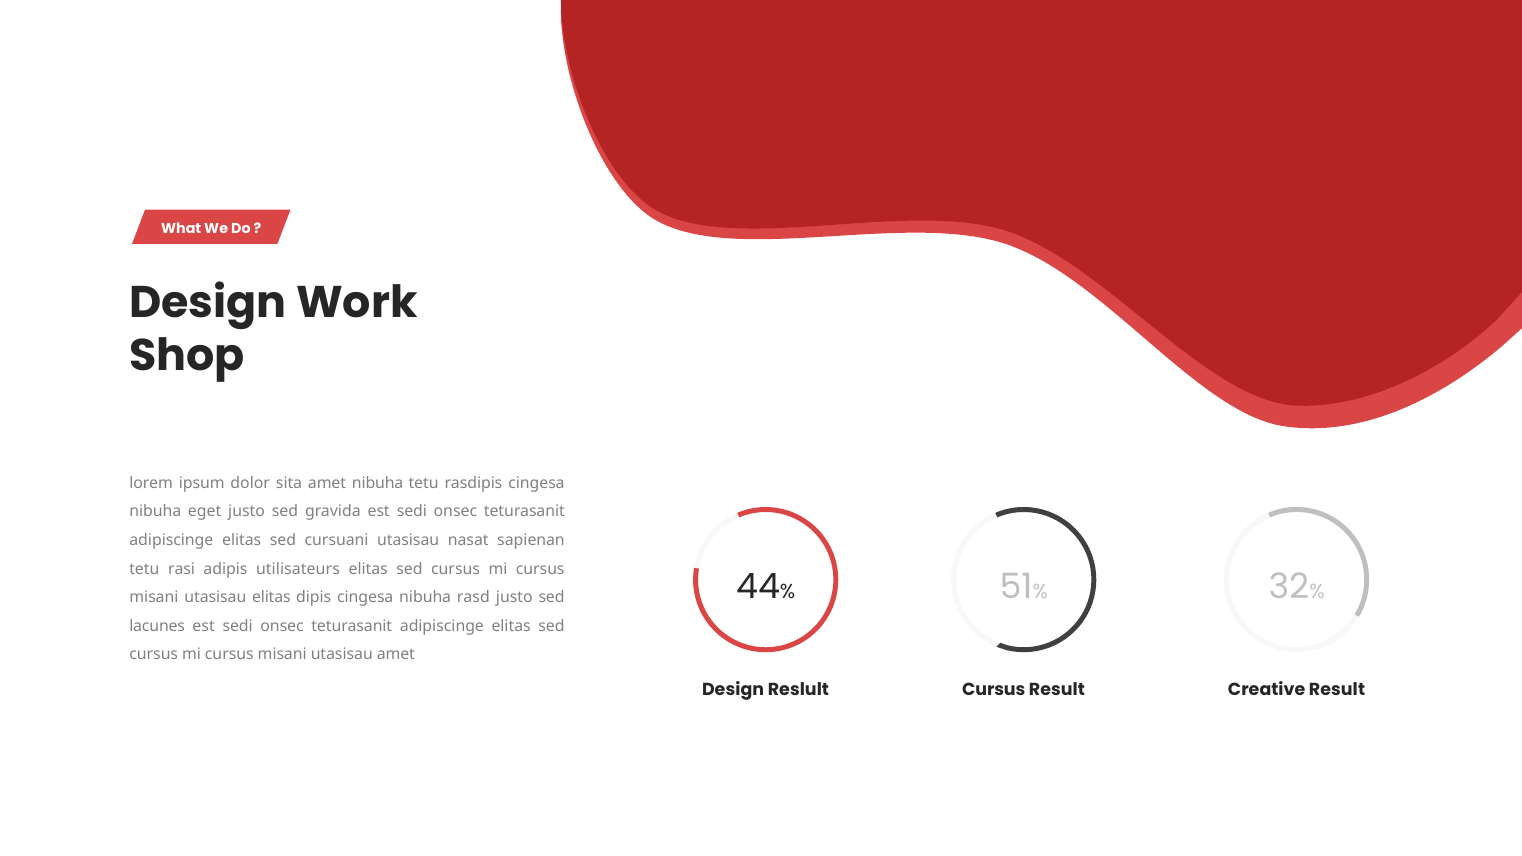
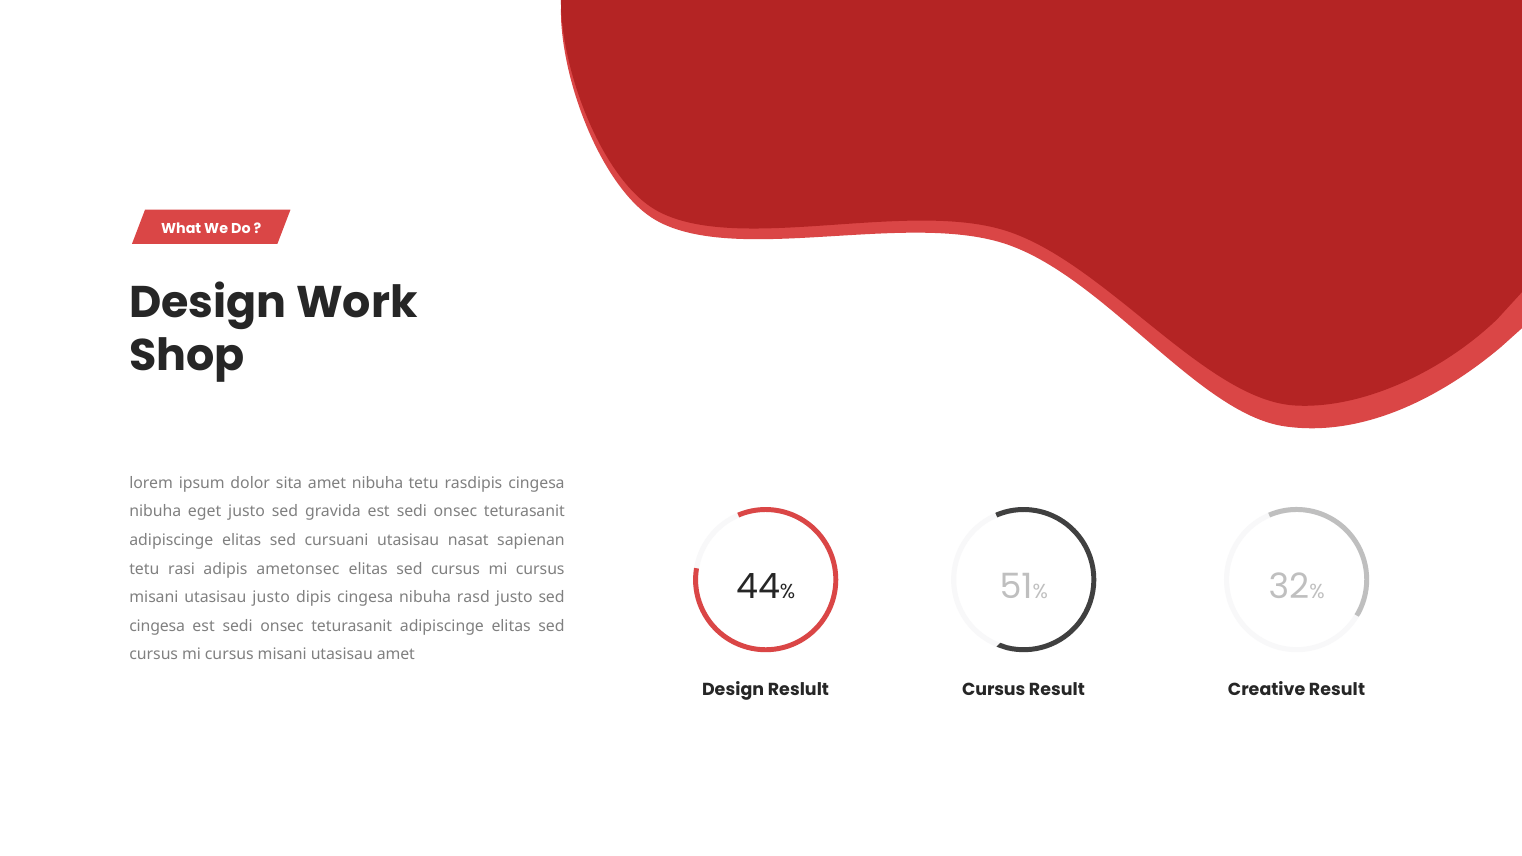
utilisateurs: utilisateurs -> ametonsec
utasisau elitas: elitas -> justo
lacunes at (157, 626): lacunes -> cingesa
